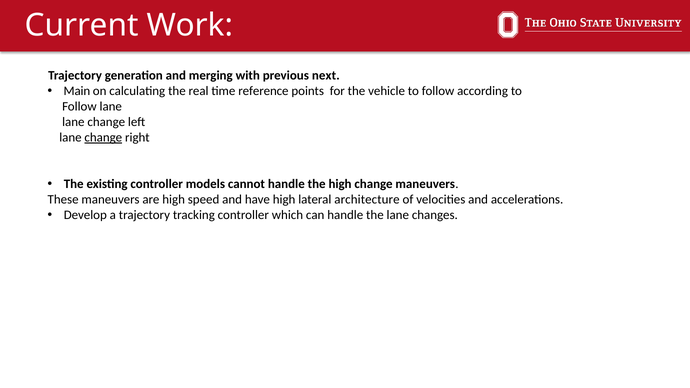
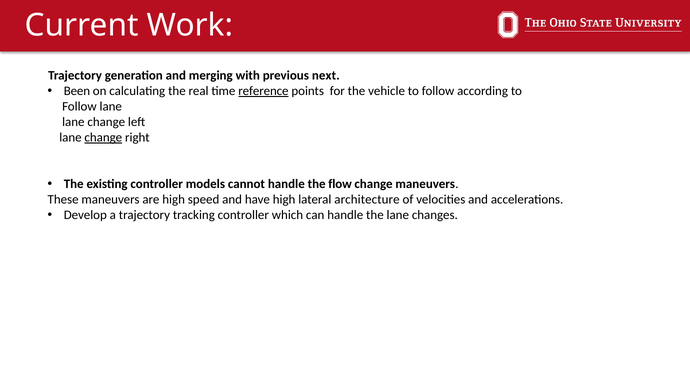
Main: Main -> Been
reference underline: none -> present
the high: high -> flow
